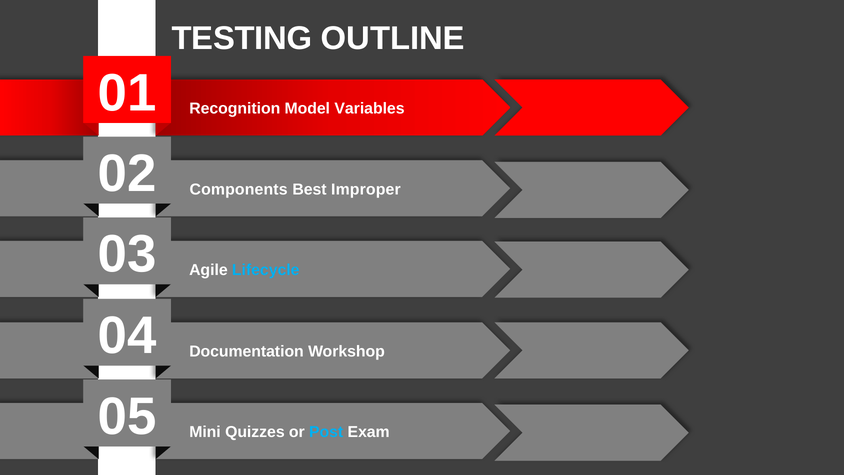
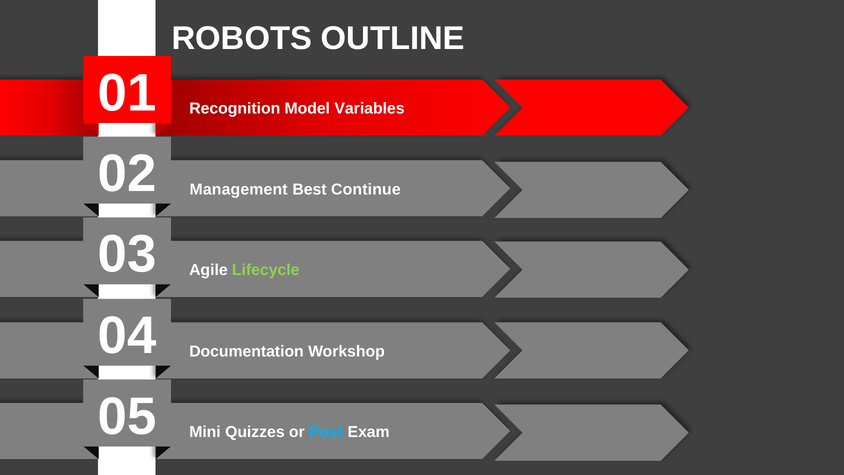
TESTING: TESTING -> ROBOTS
Components: Components -> Management
Improper: Improper -> Continue
Lifecycle colour: light blue -> light green
